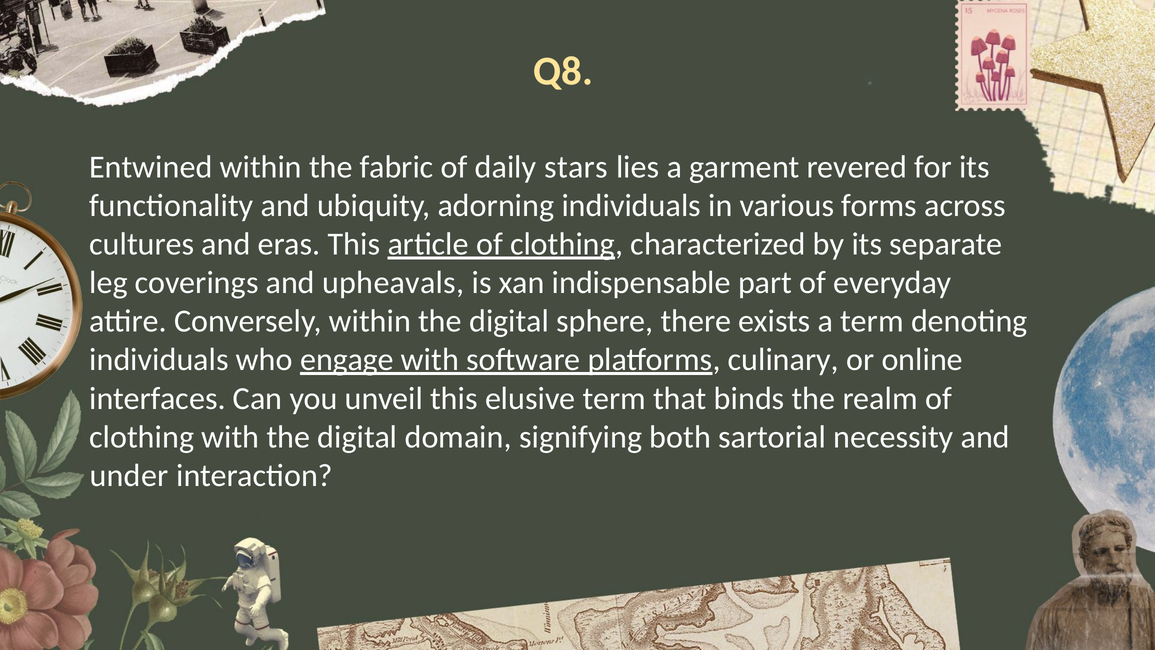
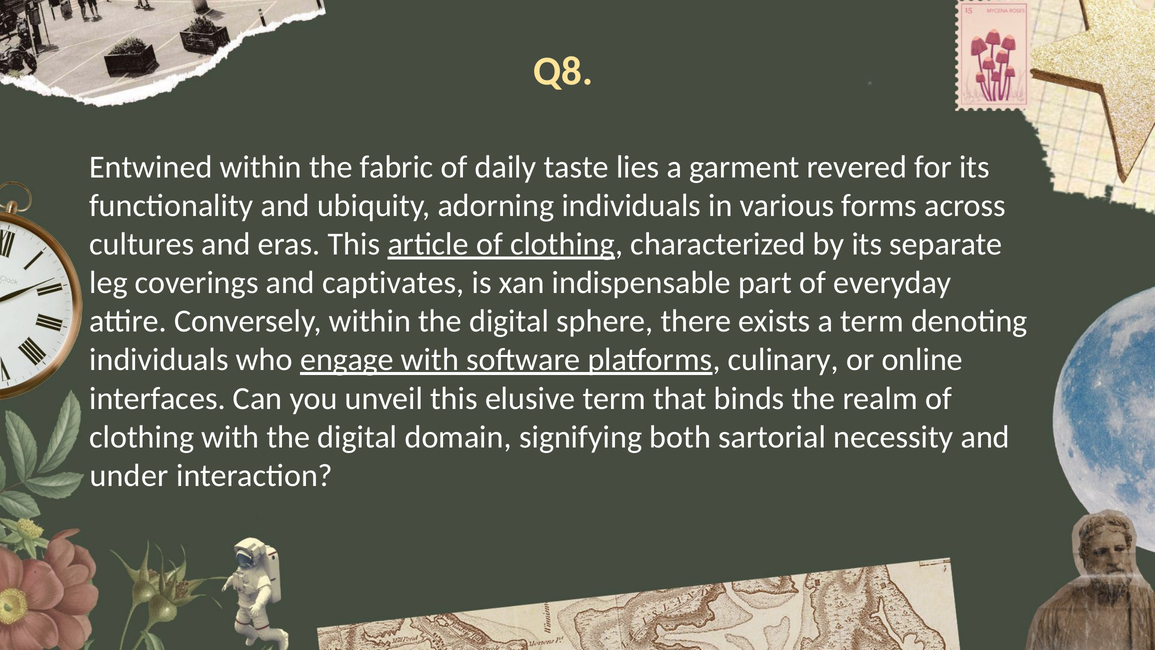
stars: stars -> taste
upheavals: upheavals -> captivates
